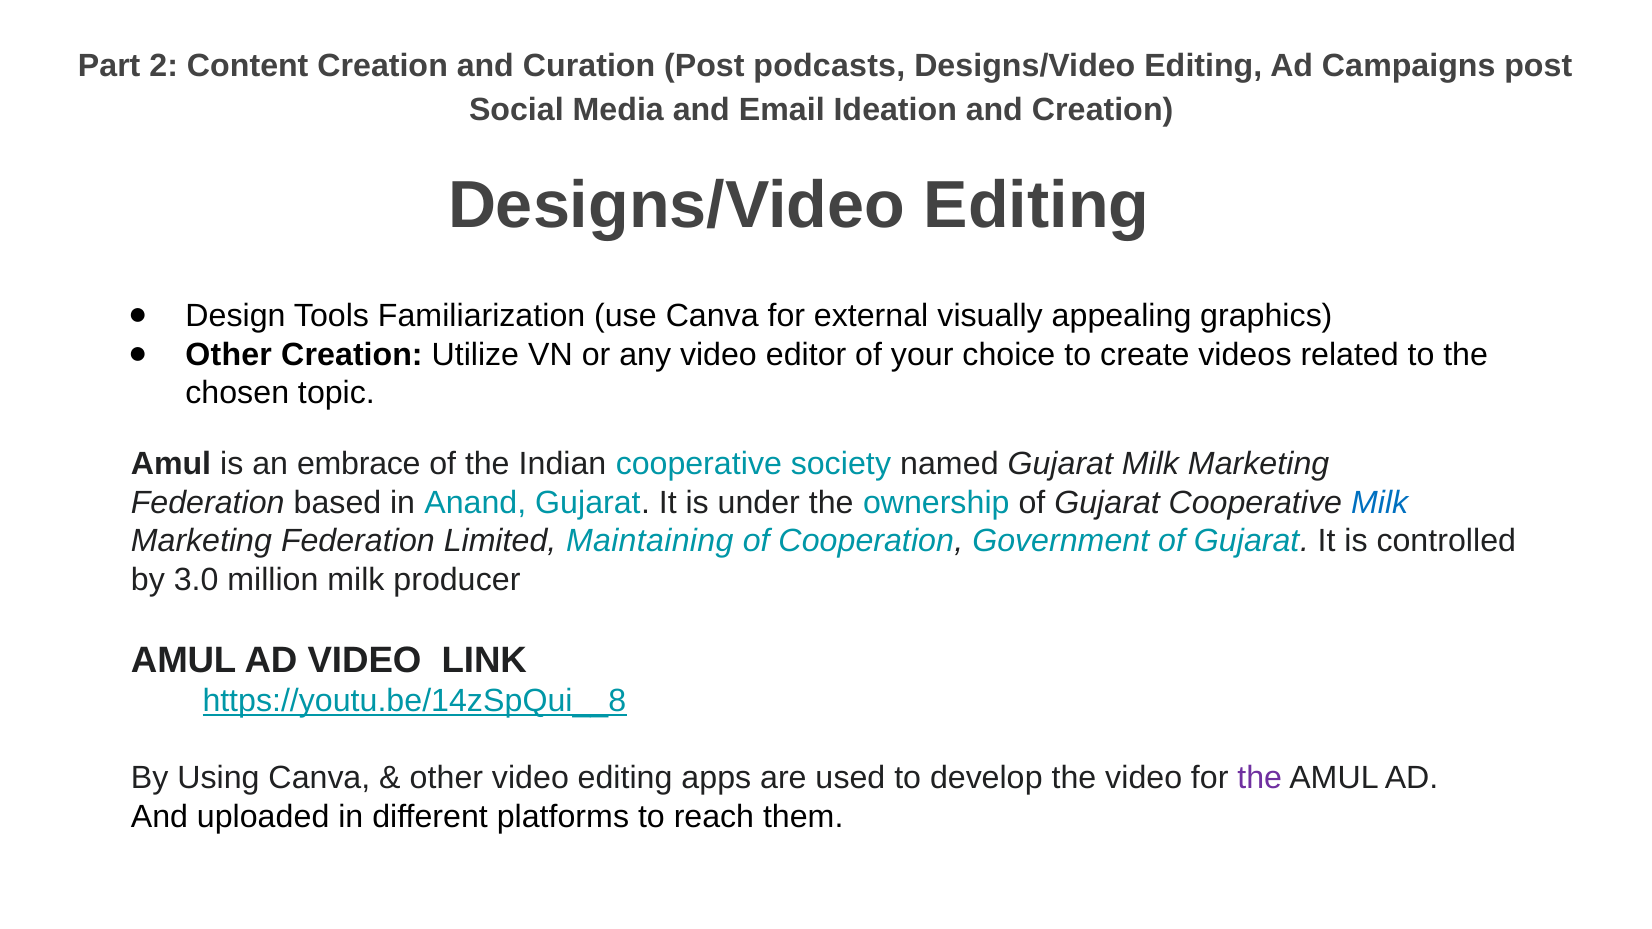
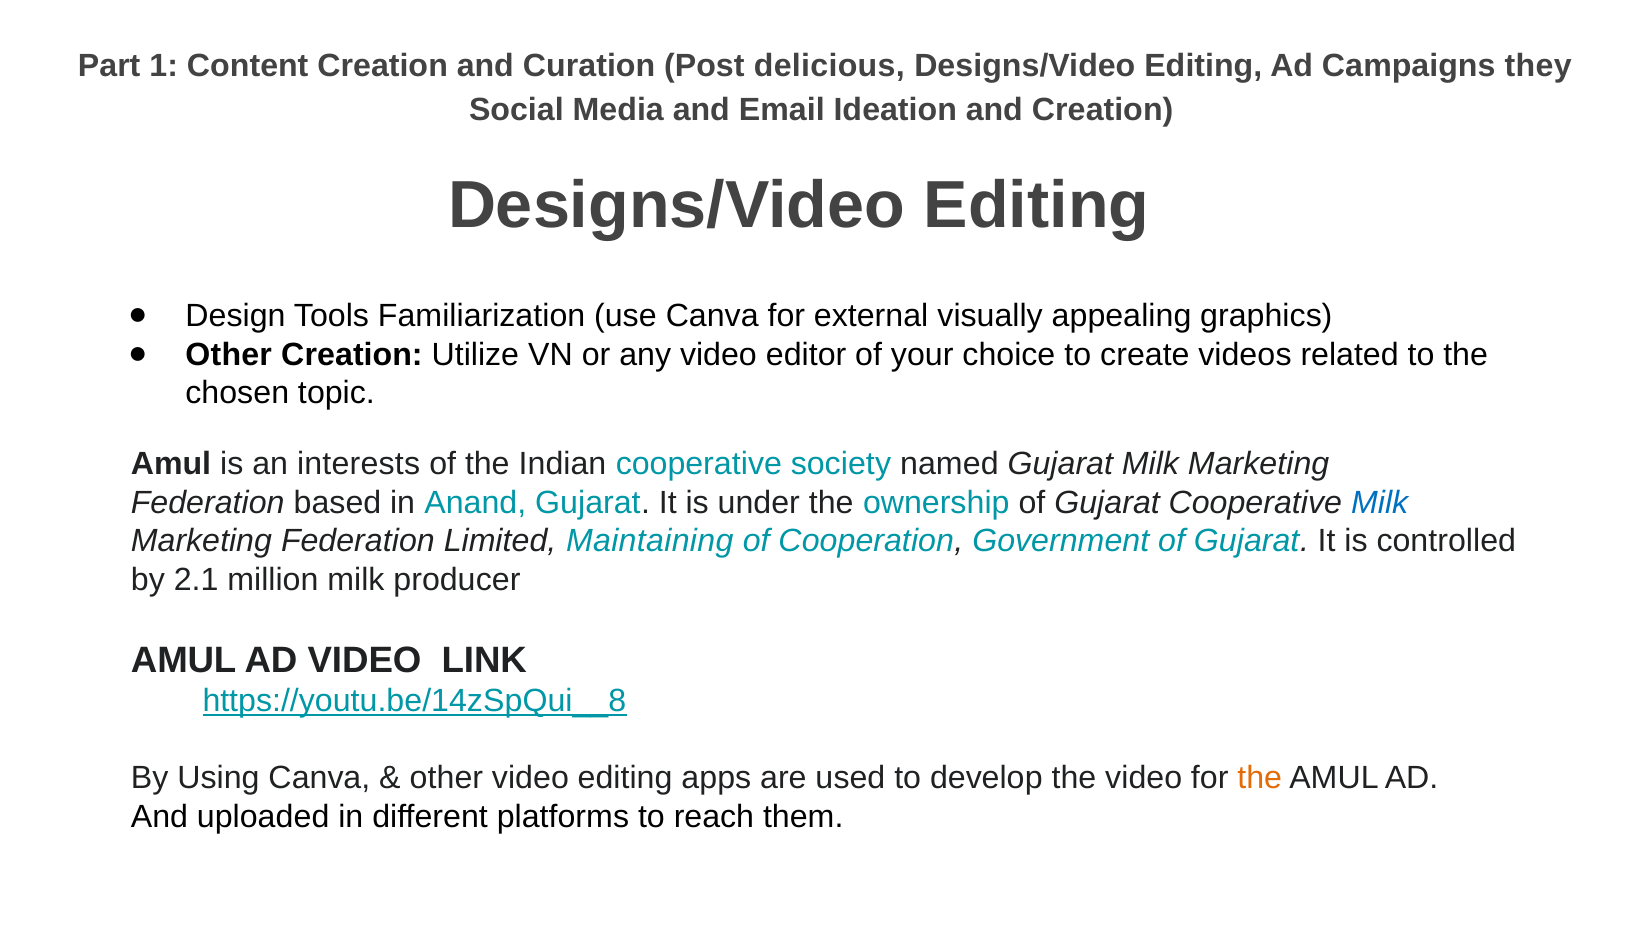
2: 2 -> 1
podcasts: podcasts -> delicious
Campaigns post: post -> they
embrace: embrace -> interests
3.0: 3.0 -> 2.1
the at (1260, 778) colour: purple -> orange
